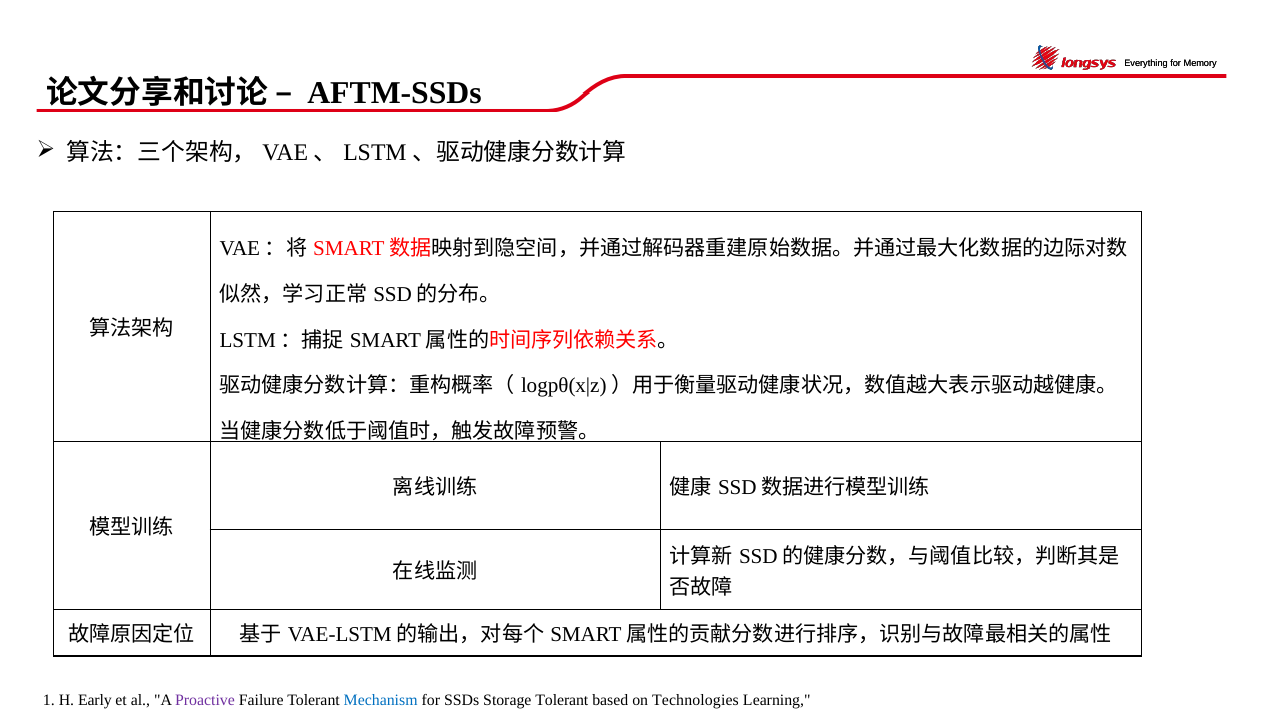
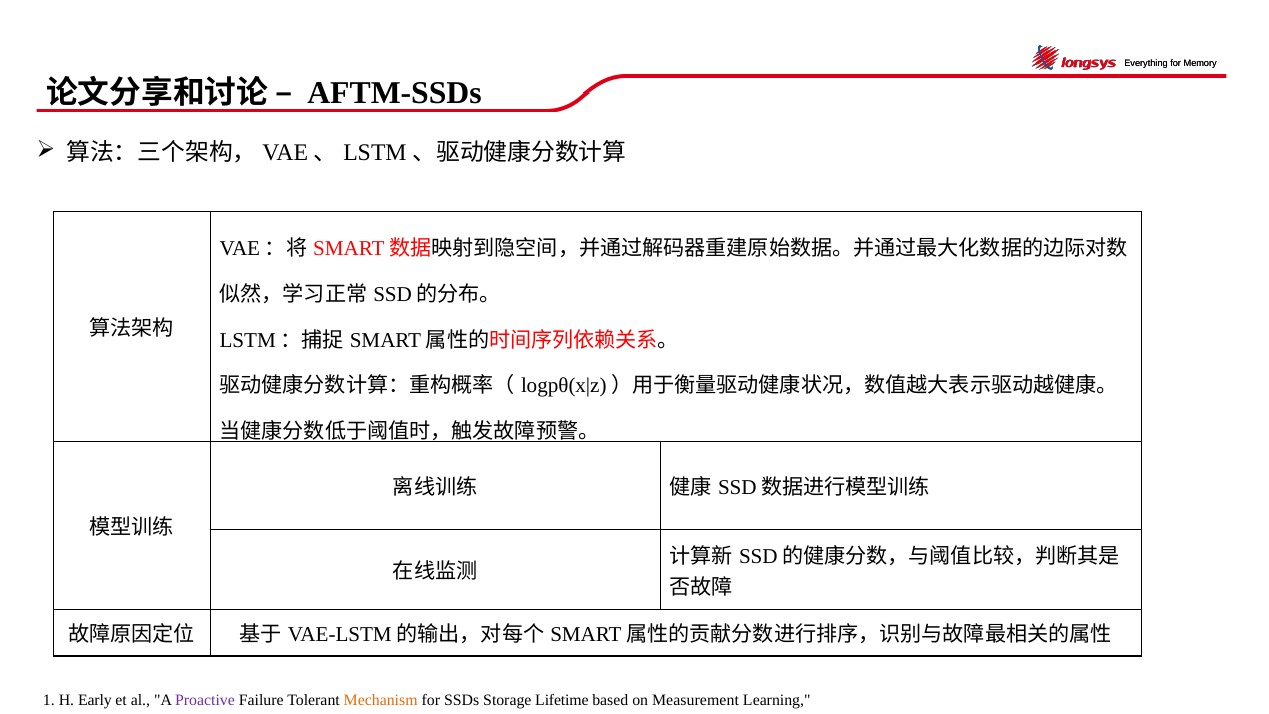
Mechanism colour: blue -> orange
Storage Tolerant: Tolerant -> Lifetime
Technologies: Technologies -> Measurement
